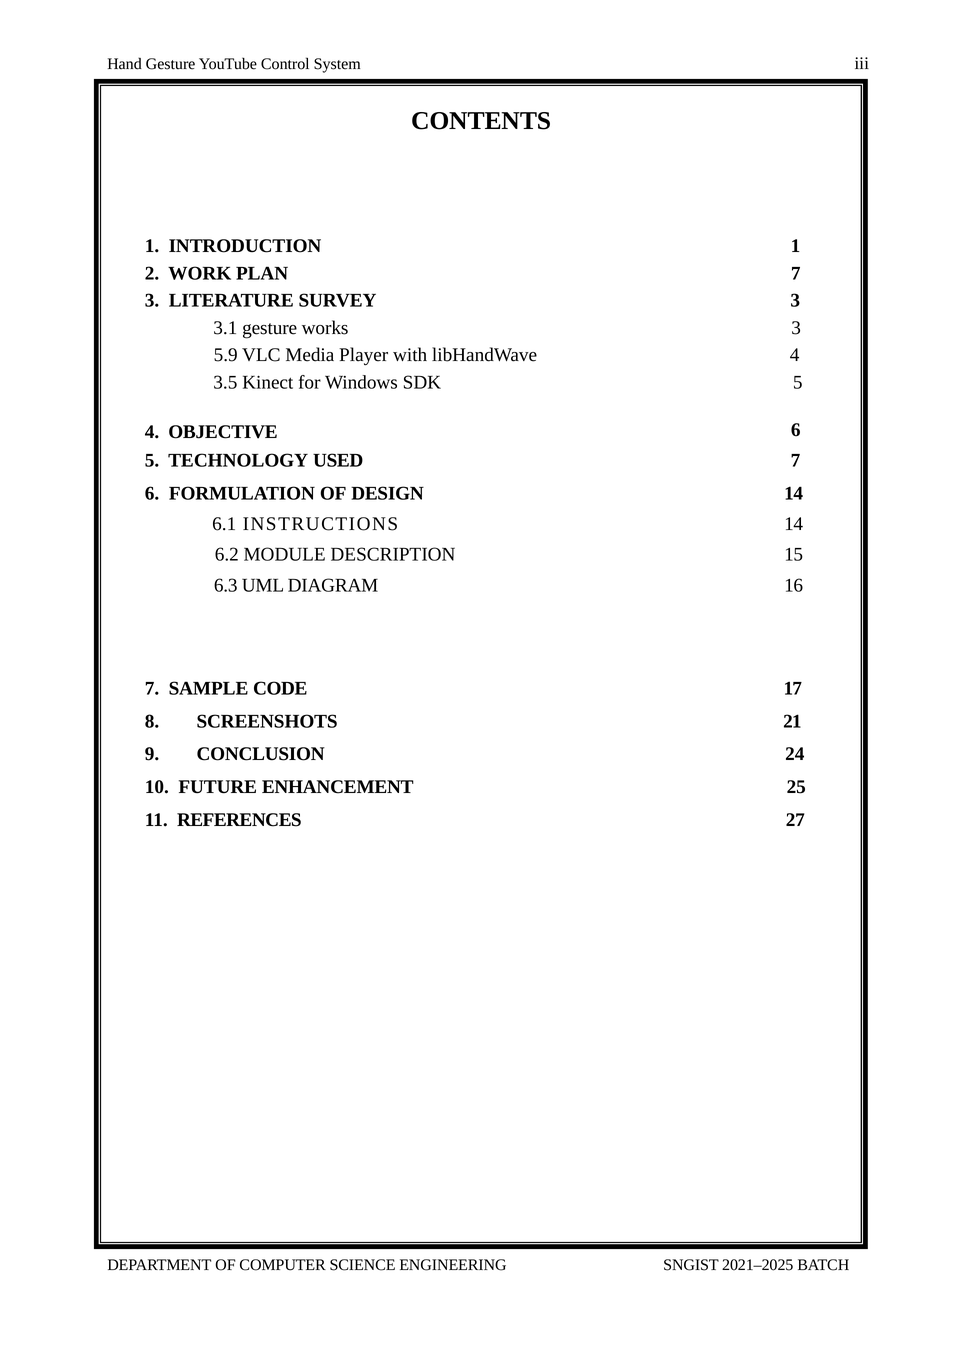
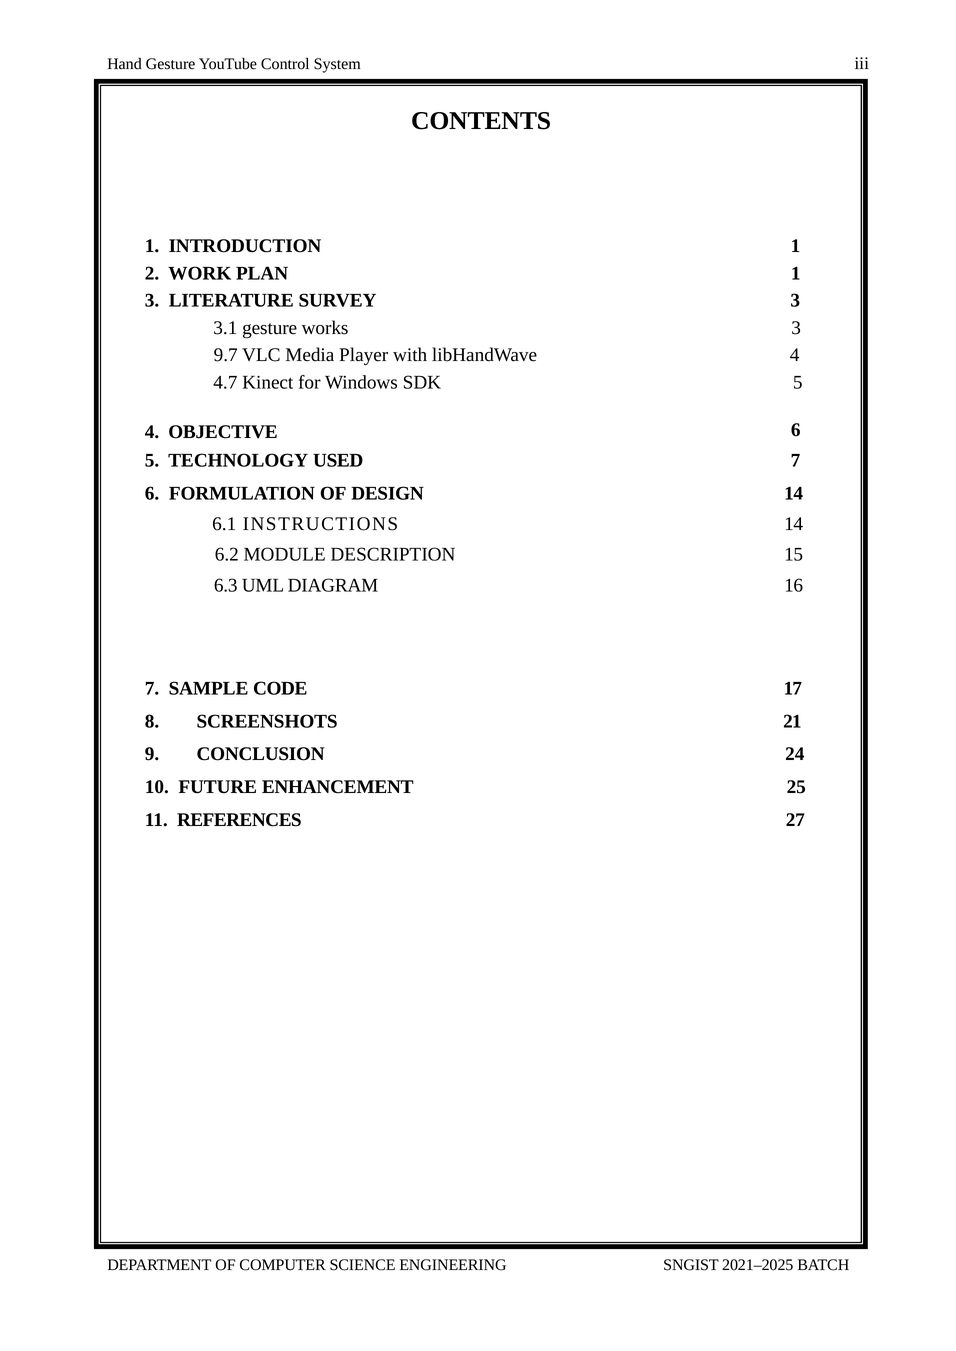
PLAN 7: 7 -> 1
5.9: 5.9 -> 9.7
3.5: 3.5 -> 4.7
